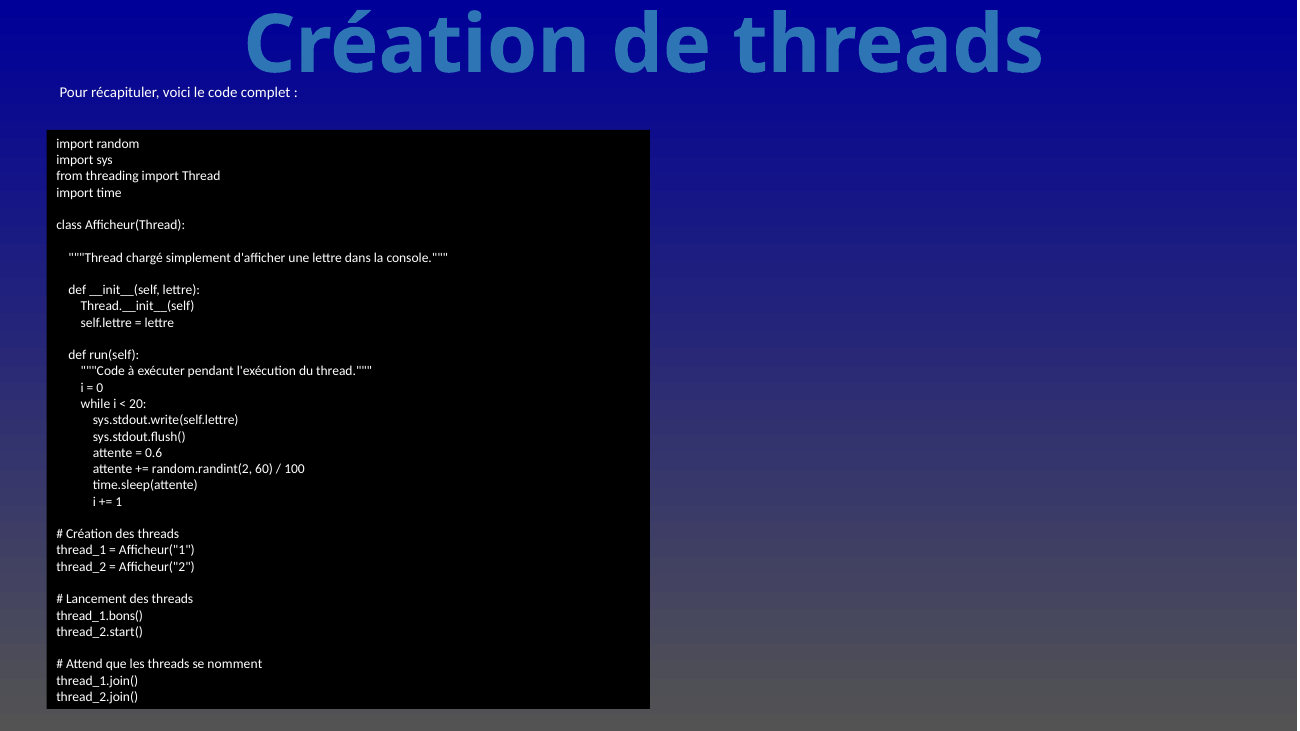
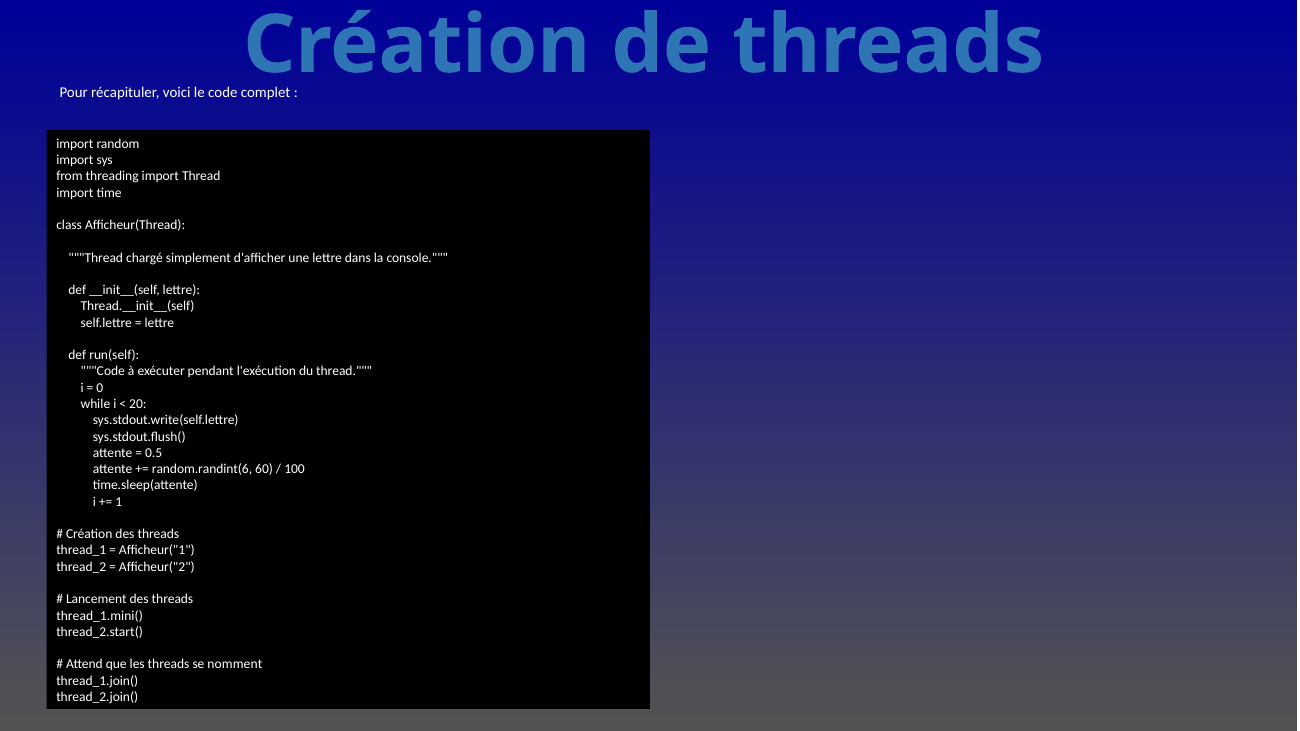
0.6: 0.6 -> 0.5
random.randint(2: random.randint(2 -> random.randint(6
thread_1.bons(: thread_1.bons( -> thread_1.mini(
